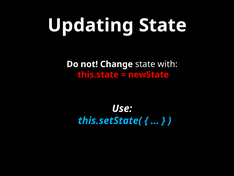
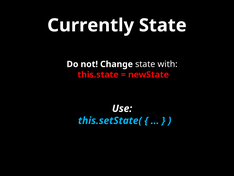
Updating: Updating -> Currently
